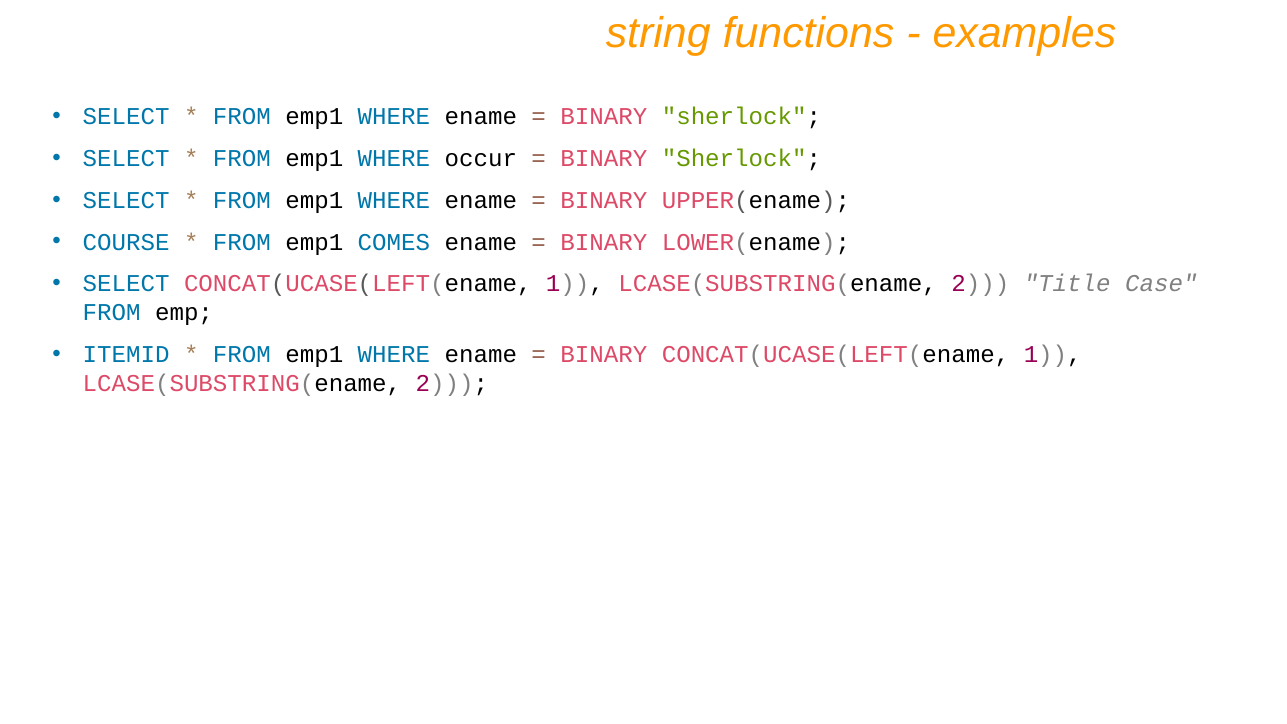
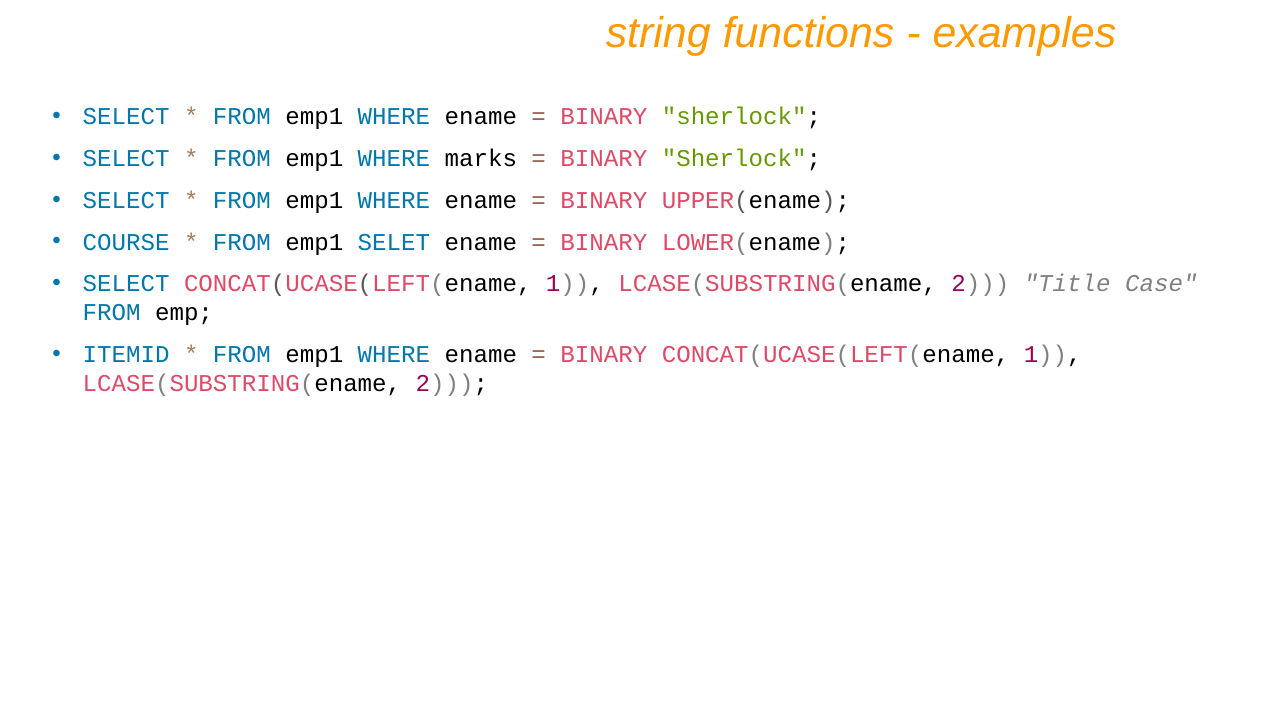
occur: occur -> marks
COMES: COMES -> SELET
